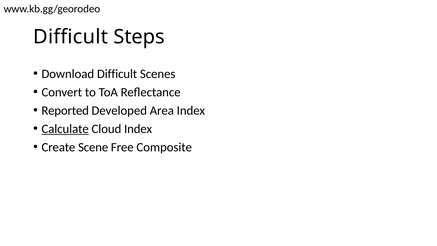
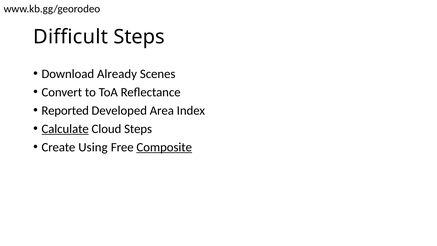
Download Difficult: Difficult -> Already
Cloud Index: Index -> Steps
Scene: Scene -> Using
Composite underline: none -> present
